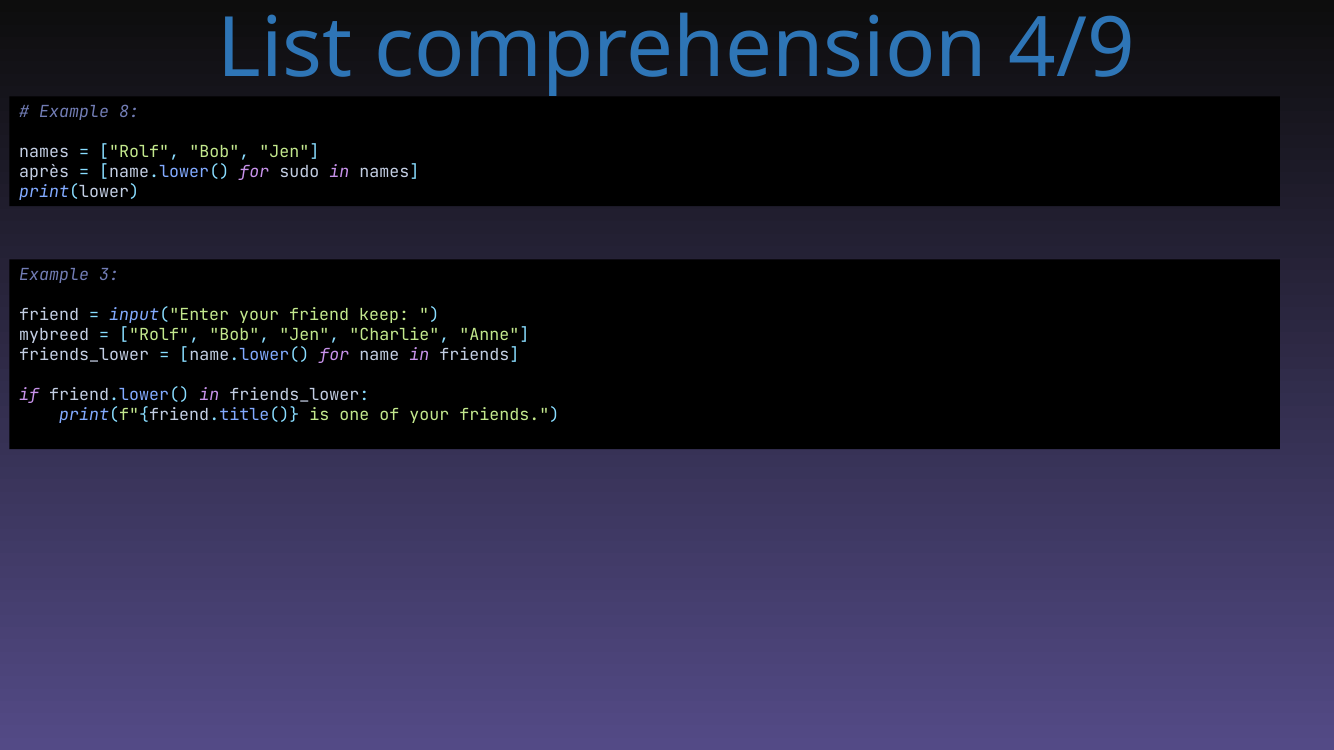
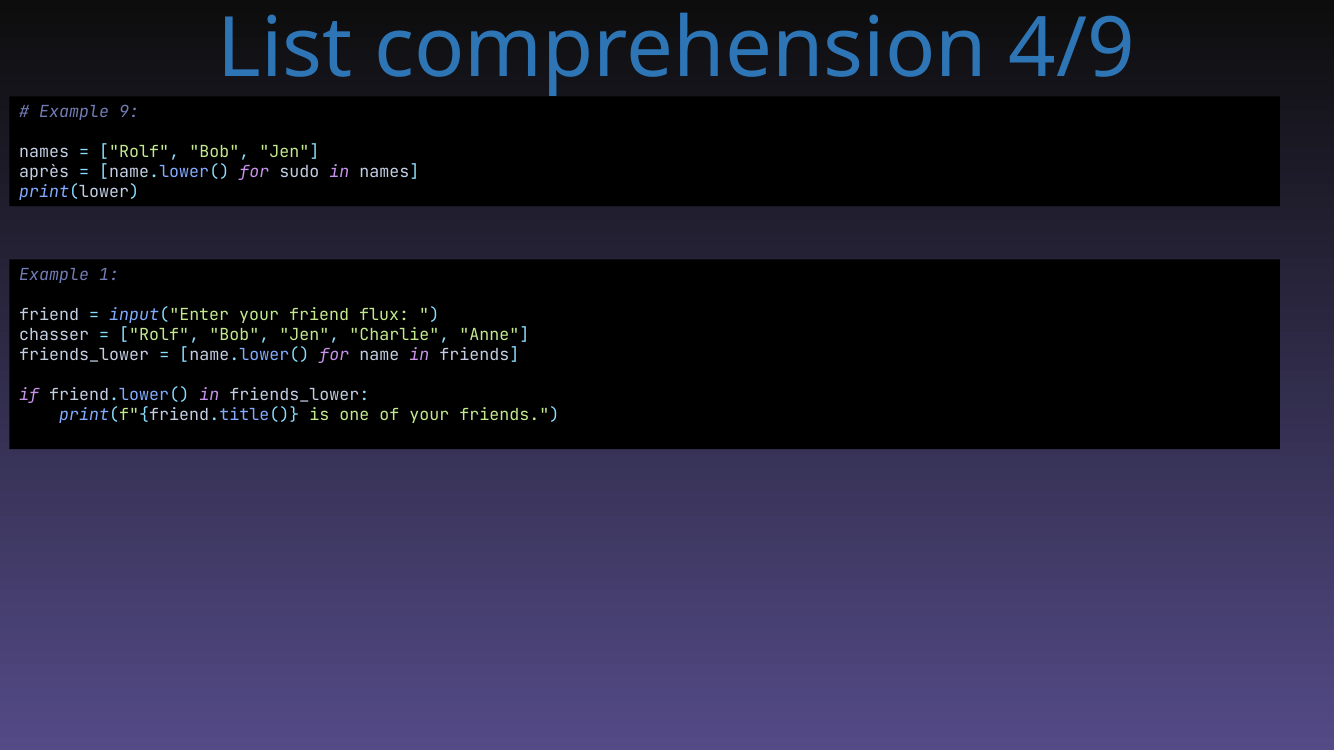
8: 8 -> 9
3: 3 -> 1
keep: keep -> flux
mybreed: mybreed -> chasser
